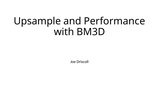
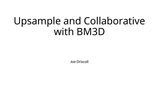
Performance: Performance -> Collaborative
